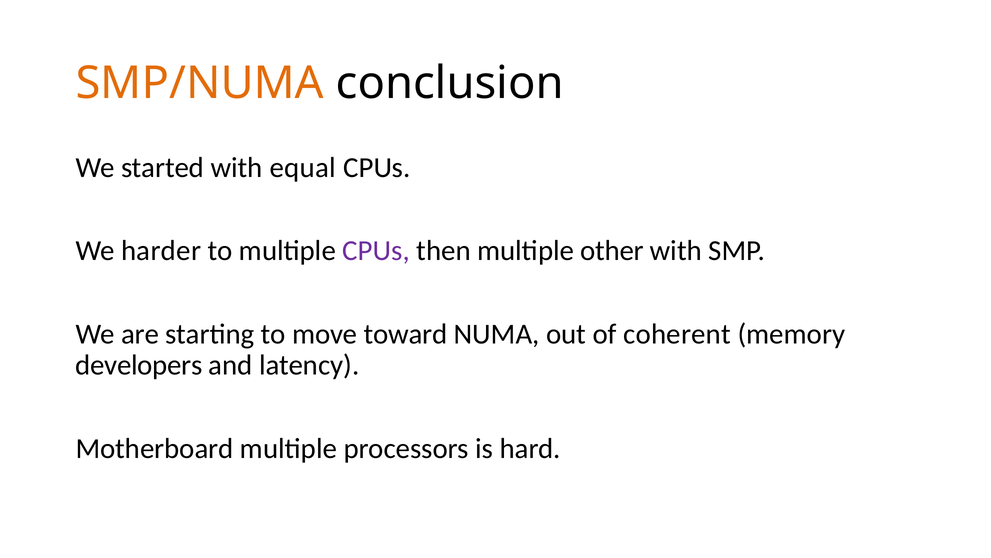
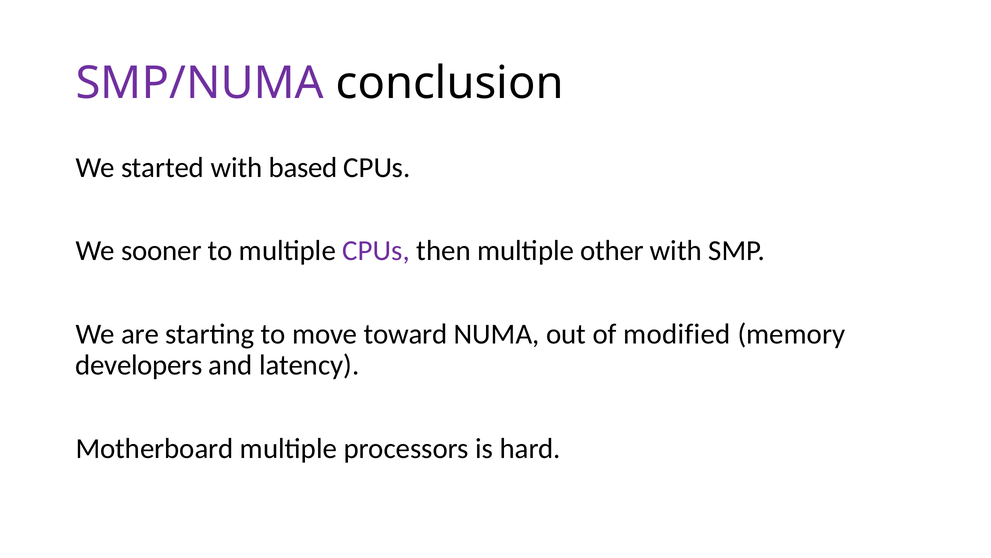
SMP/NUMA colour: orange -> purple
equal: equal -> based
harder: harder -> sooner
coherent: coherent -> modified
